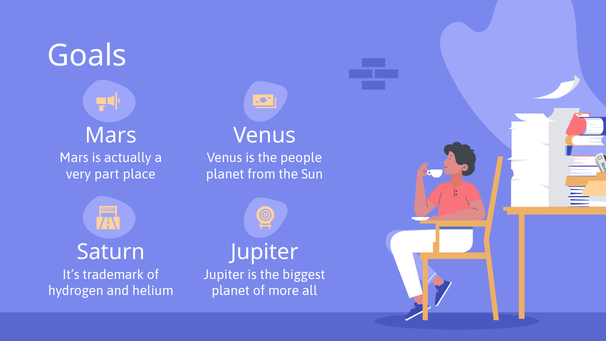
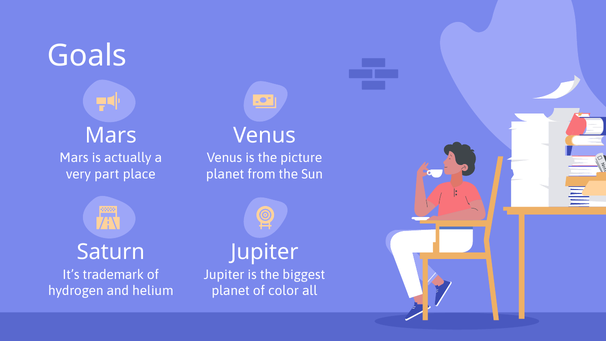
people: people -> picture
more: more -> color
